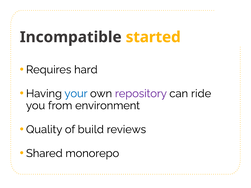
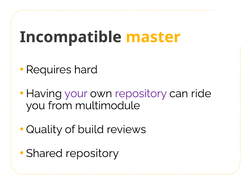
started: started -> master
your colour: blue -> purple
environment: environment -> multimodule
Shared monorepo: monorepo -> repository
